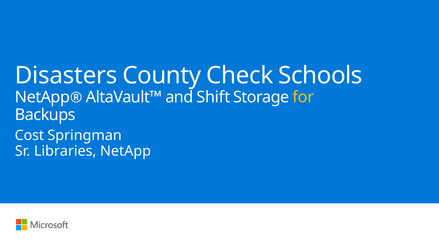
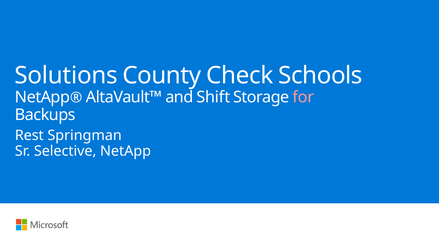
Disasters: Disasters -> Solutions
for colour: yellow -> pink
Cost: Cost -> Rest
Libraries: Libraries -> Selective
